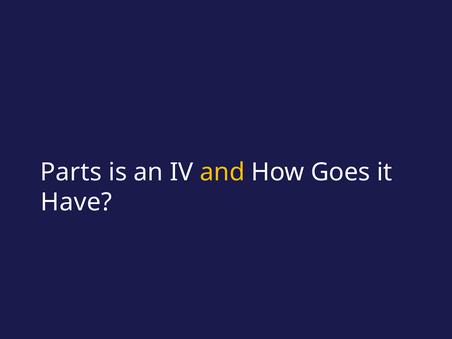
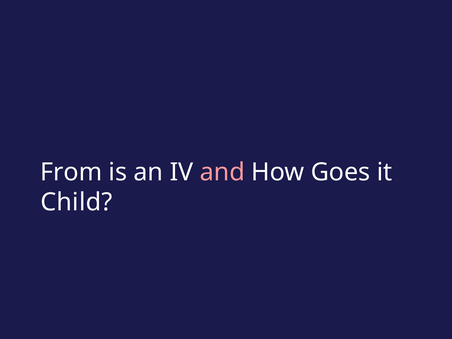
Parts: Parts -> From
and colour: yellow -> pink
Have: Have -> Child
